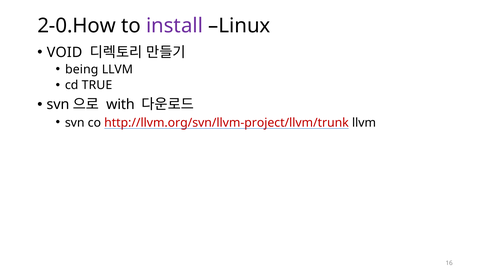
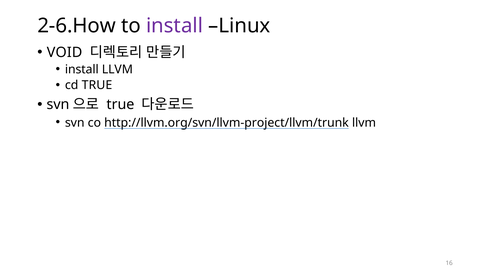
2-0.How: 2-0.How -> 2-6.How
being at (82, 69): being -> install
with at (120, 104): with -> true
http://llvm.org/svn/llvm-project/llvm/trunk colour: red -> black
